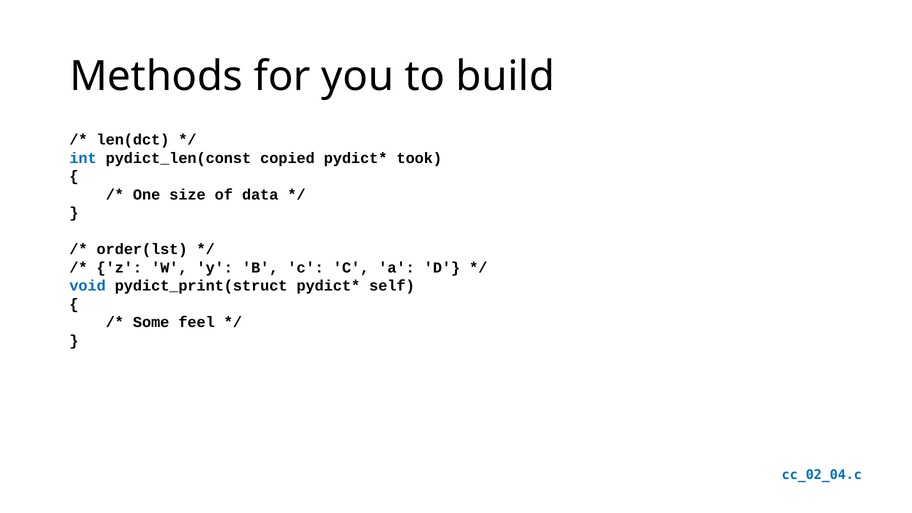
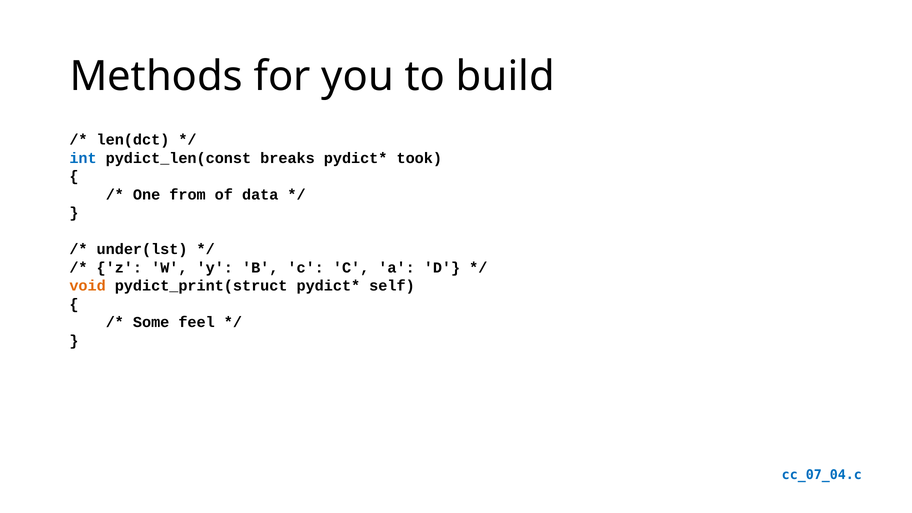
copied: copied -> breaks
size: size -> from
order(lst: order(lst -> under(lst
void colour: blue -> orange
cc_02_04.c: cc_02_04.c -> cc_07_04.c
